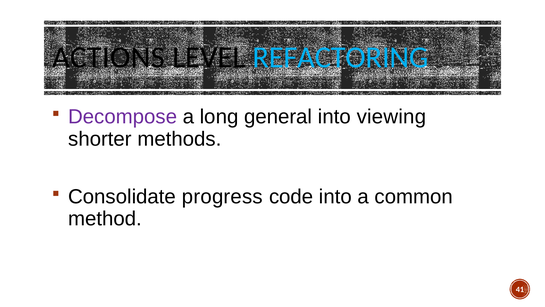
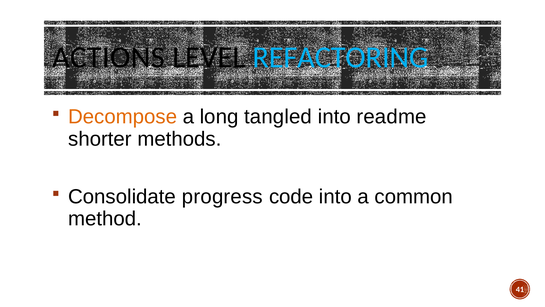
Decompose colour: purple -> orange
general: general -> tangled
viewing: viewing -> readme
